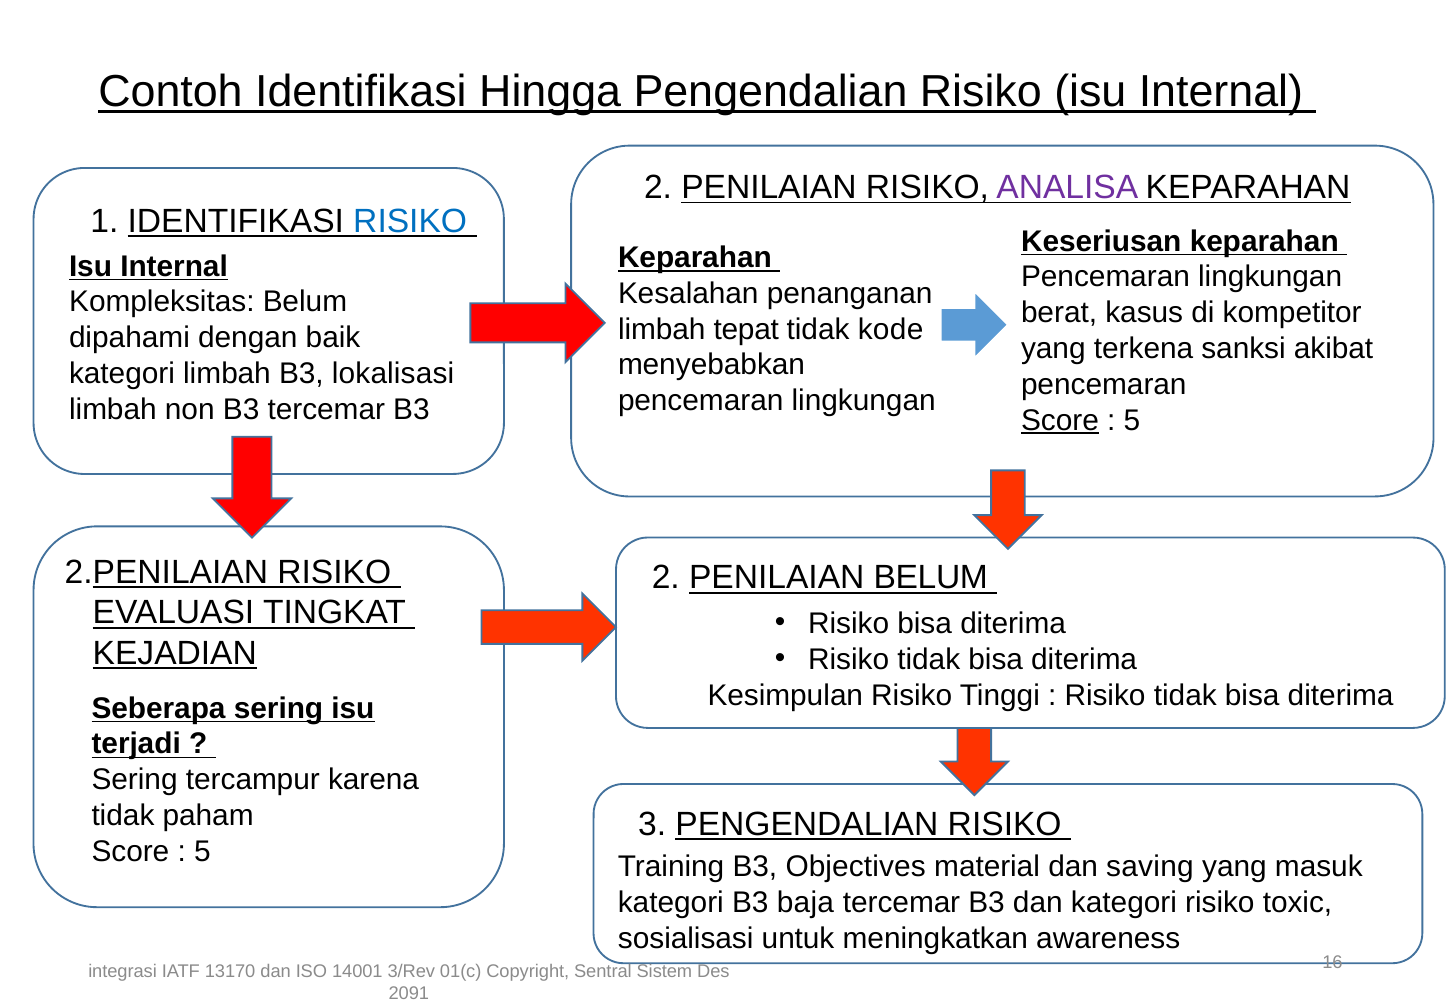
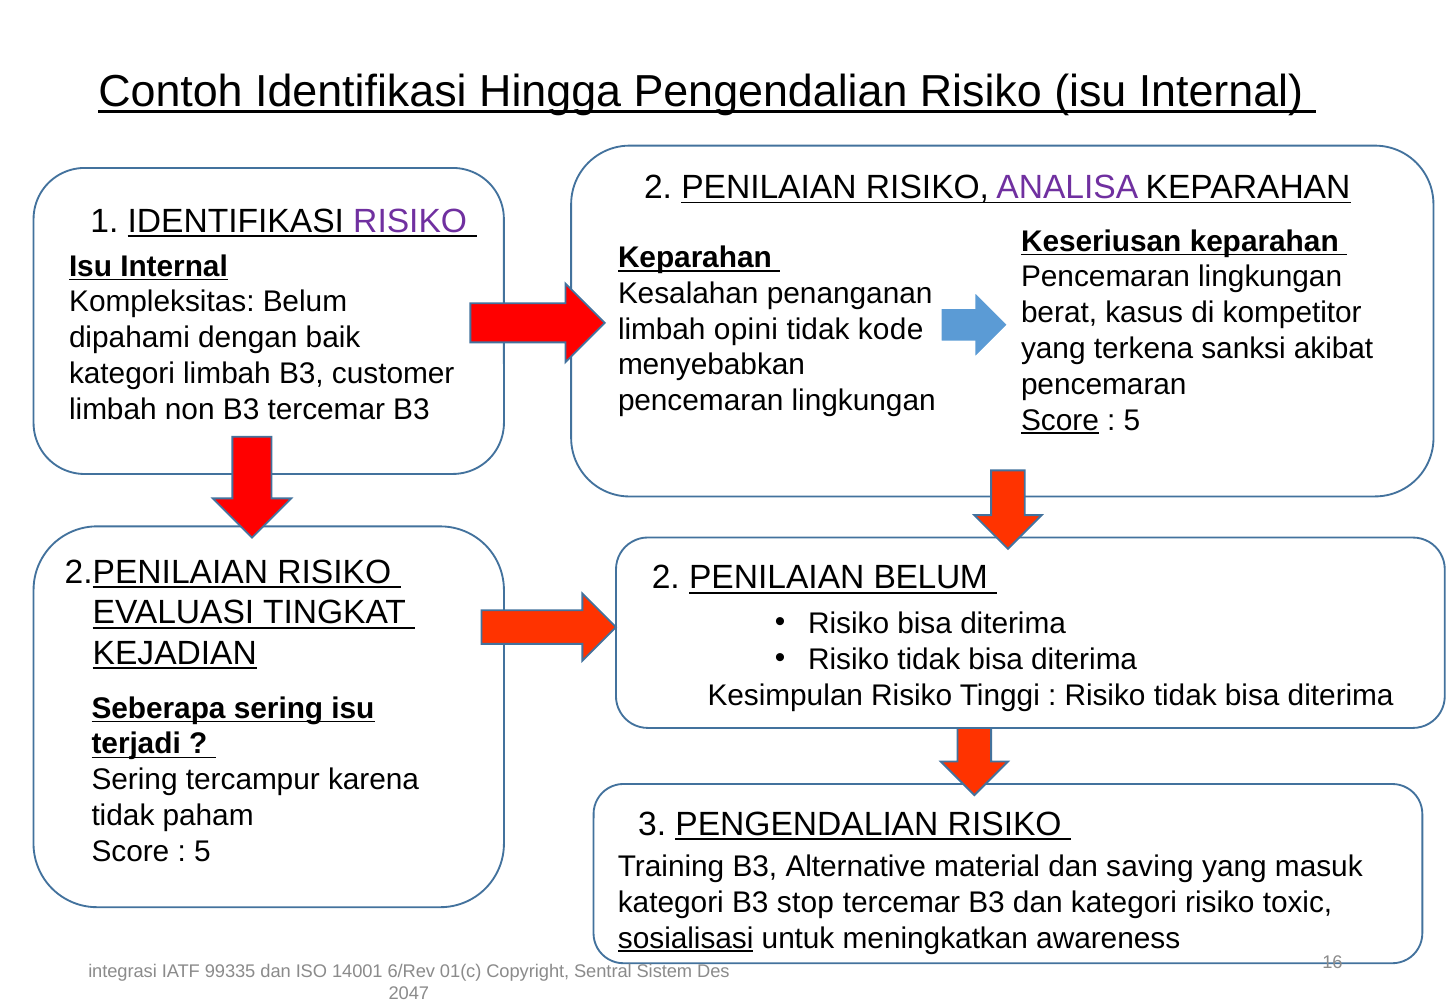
RISIKO at (410, 221) colour: blue -> purple
tepat: tepat -> opini
lokalisasi: lokalisasi -> customer
Objectives: Objectives -> Alternative
baja: baja -> stop
sosialisasi underline: none -> present
13170: 13170 -> 99335
3/Rev: 3/Rev -> 6/Rev
2091: 2091 -> 2047
